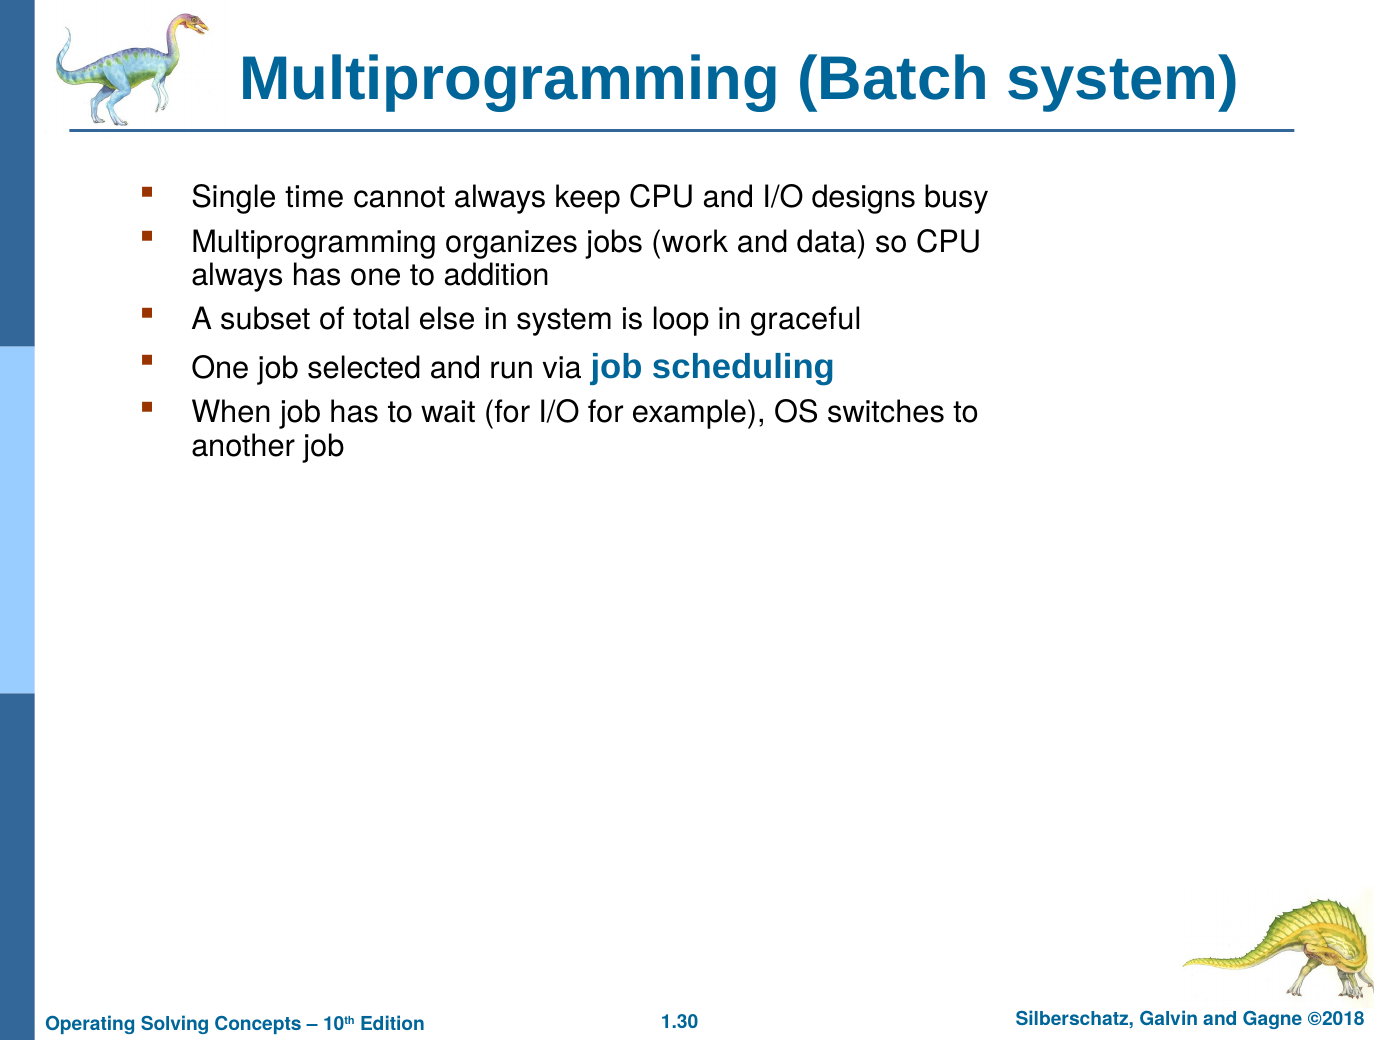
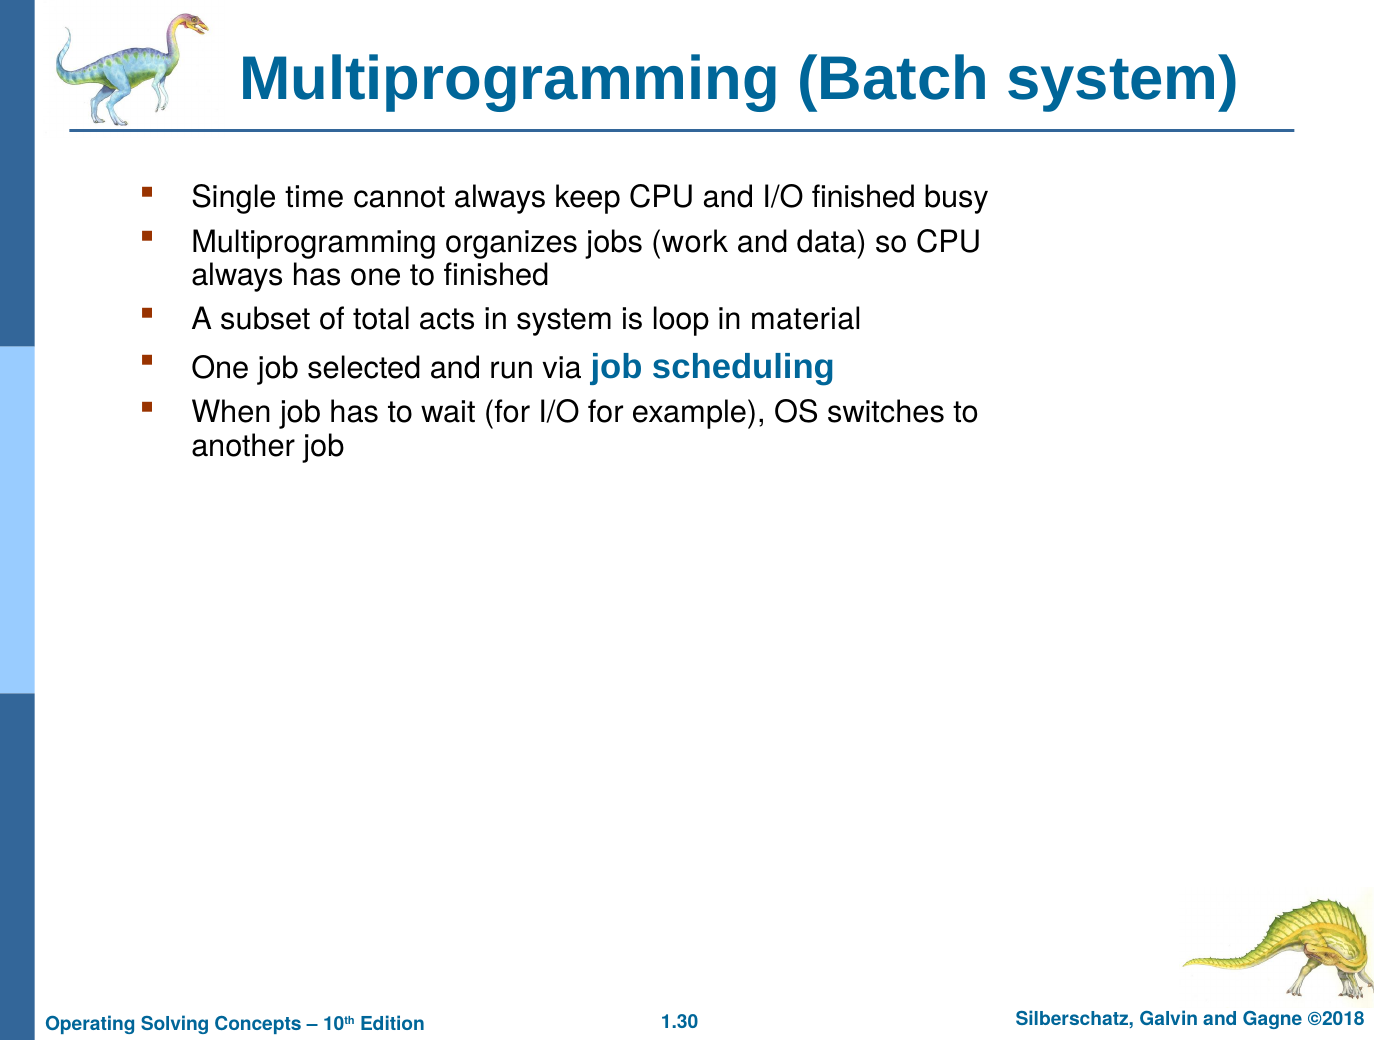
I/O designs: designs -> finished
to addition: addition -> finished
else: else -> acts
graceful: graceful -> material
